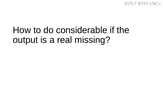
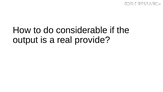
missing: missing -> provide
